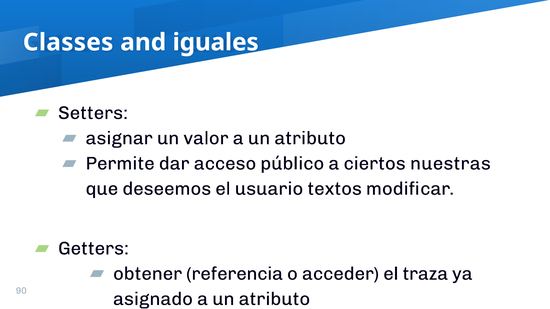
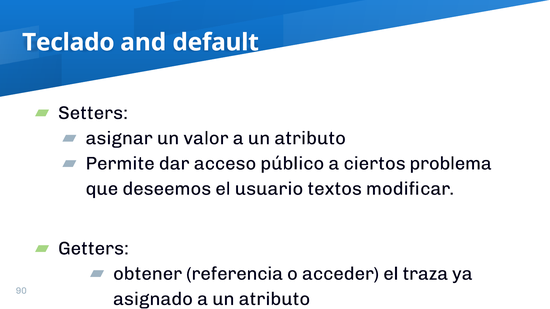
Classes: Classes -> Teclado
iguales: iguales -> default
nuestras: nuestras -> problema
